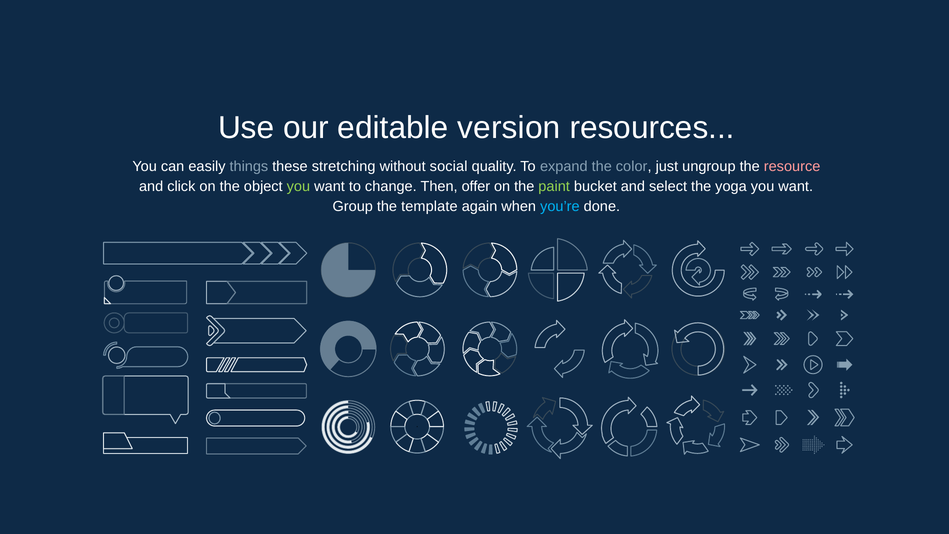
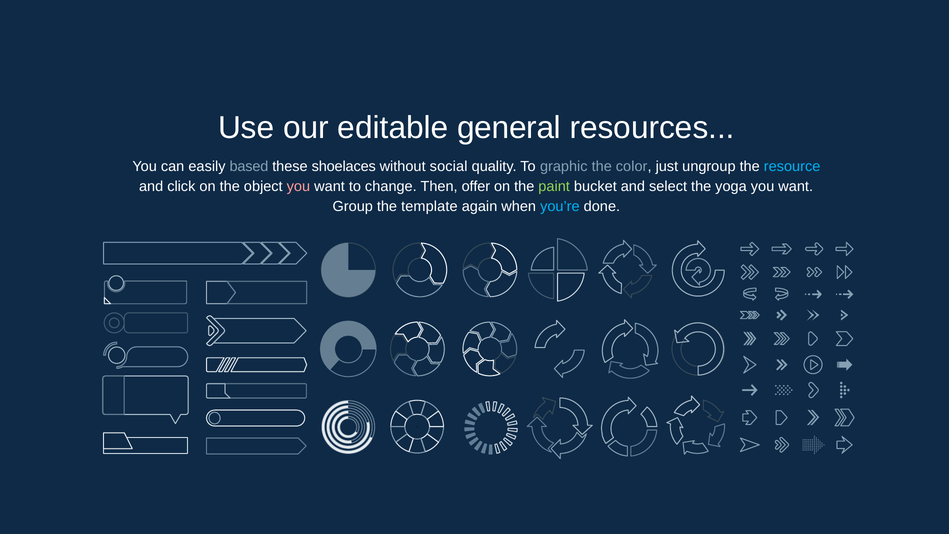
version: version -> general
things: things -> based
stretching: stretching -> shoelaces
expand: expand -> graphic
resource colour: pink -> light blue
you at (298, 187) colour: light green -> pink
